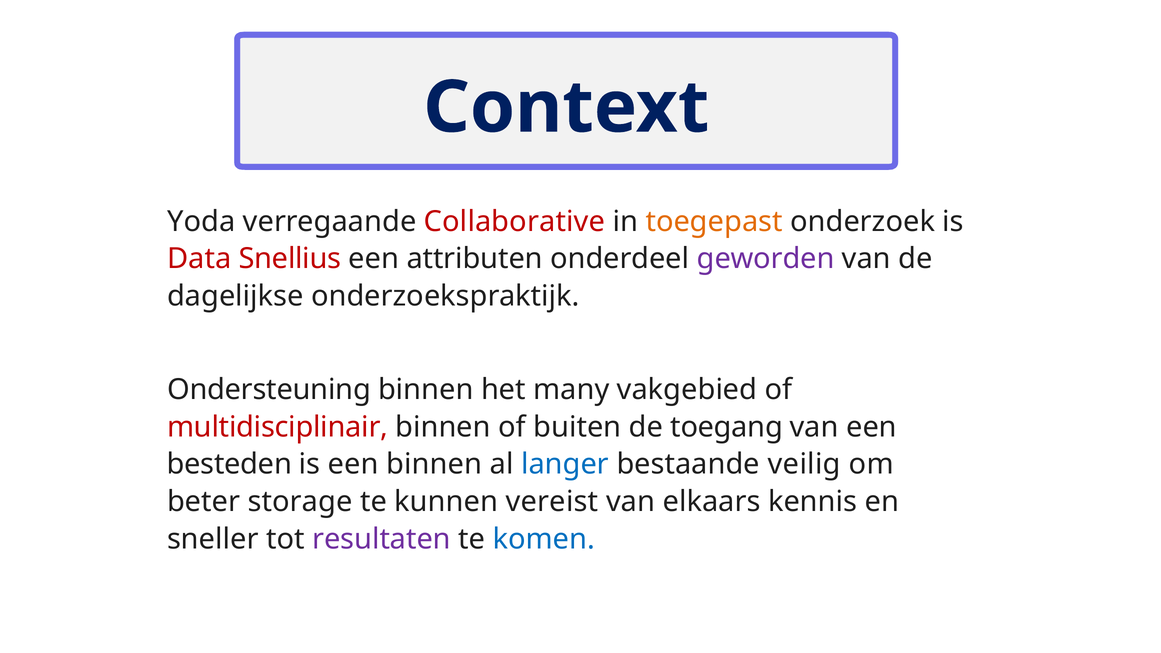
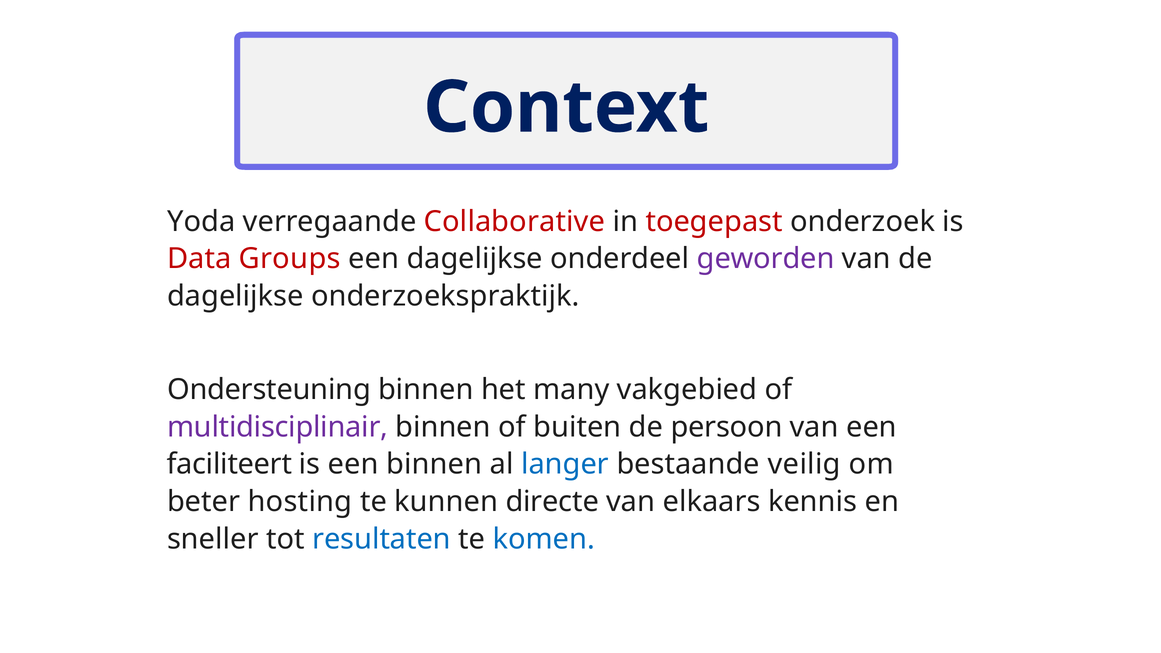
toegepast colour: orange -> red
Snellius: Snellius -> Groups
een attributen: attributen -> dagelijkse
multidisciplinair colour: red -> purple
toegang: toegang -> persoon
besteden: besteden -> faciliteert
storage: storage -> hosting
vereist: vereist -> directe
resultaten colour: purple -> blue
